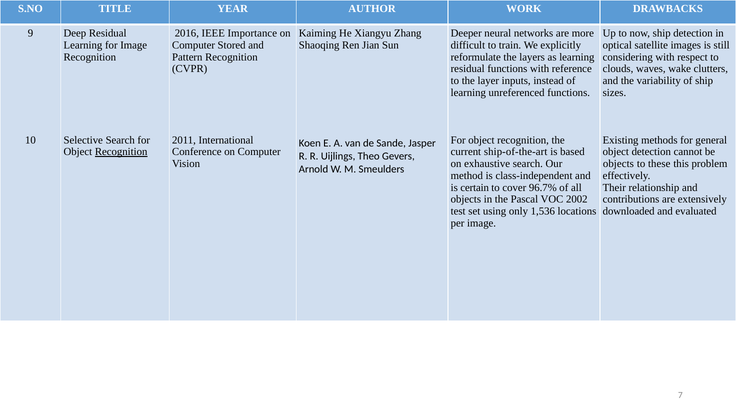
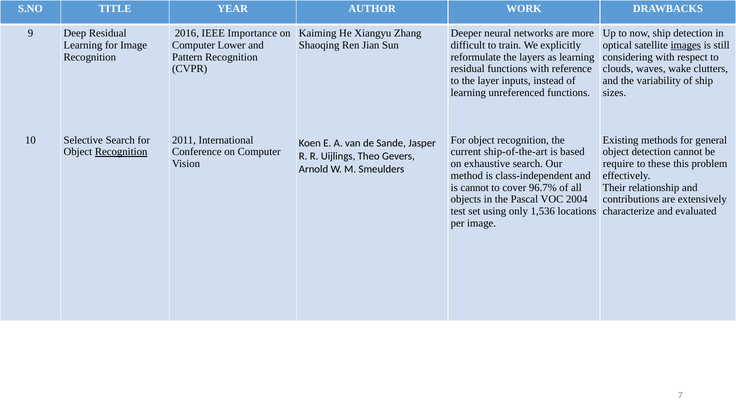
Stored: Stored -> Lower
images underline: none -> present
objects at (618, 164): objects -> require
is certain: certain -> cannot
2002: 2002 -> 2004
downloaded: downloaded -> characterize
